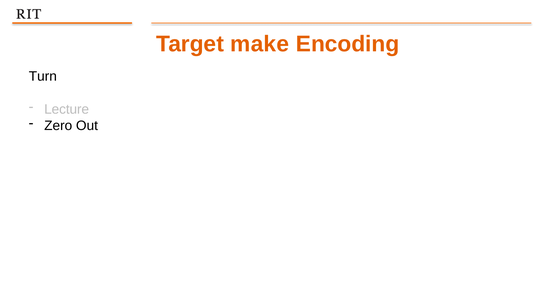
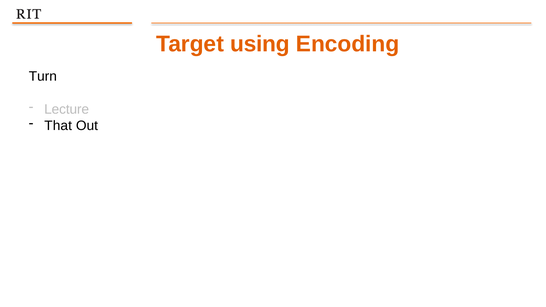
make: make -> using
Zero: Zero -> That
